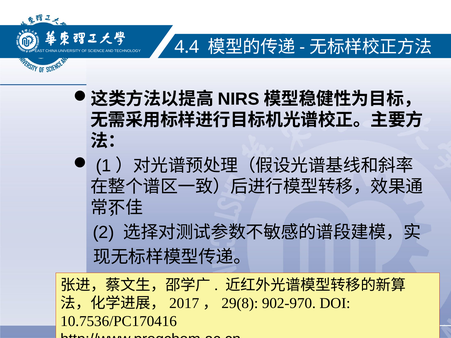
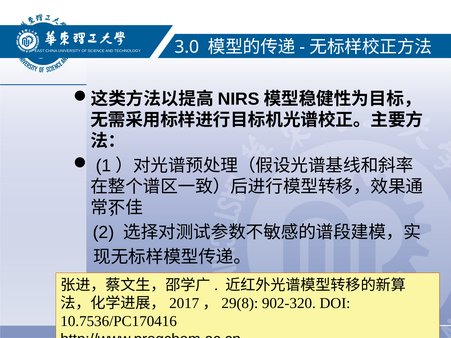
4.4: 4.4 -> 3.0
902-970: 902-970 -> 902-320
